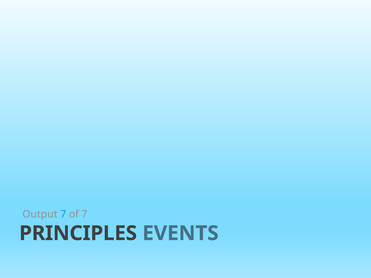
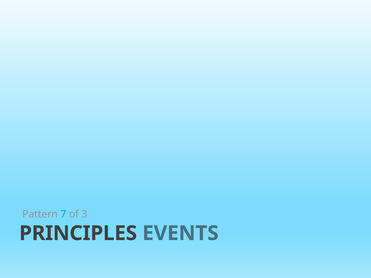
Output: Output -> Pattern
of 7: 7 -> 3
